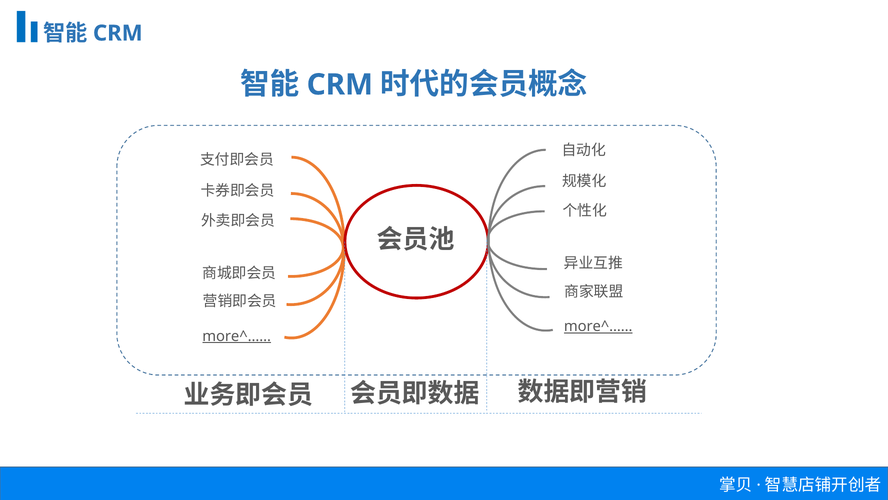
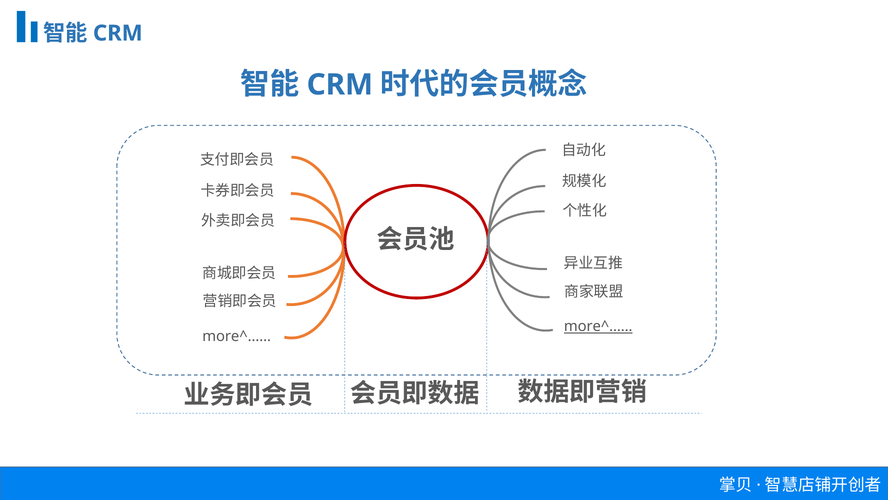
more^…… at (237, 336) underline: present -> none
